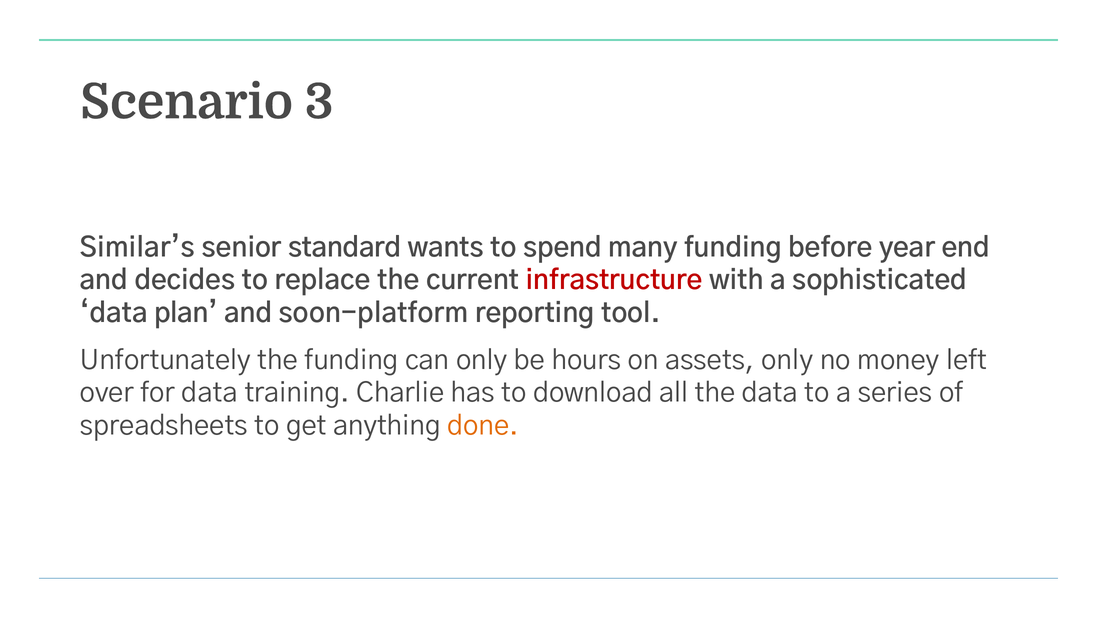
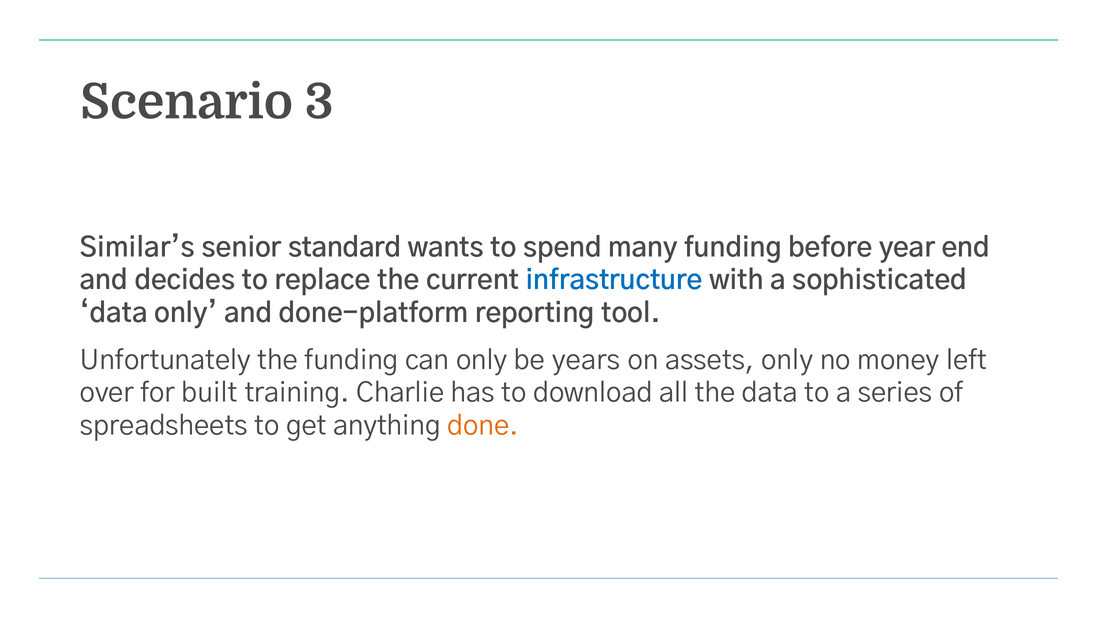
infrastructure colour: red -> blue
data plan: plan -> only
soon-platform: soon-platform -> done-platform
hours: hours -> years
for data: data -> built
